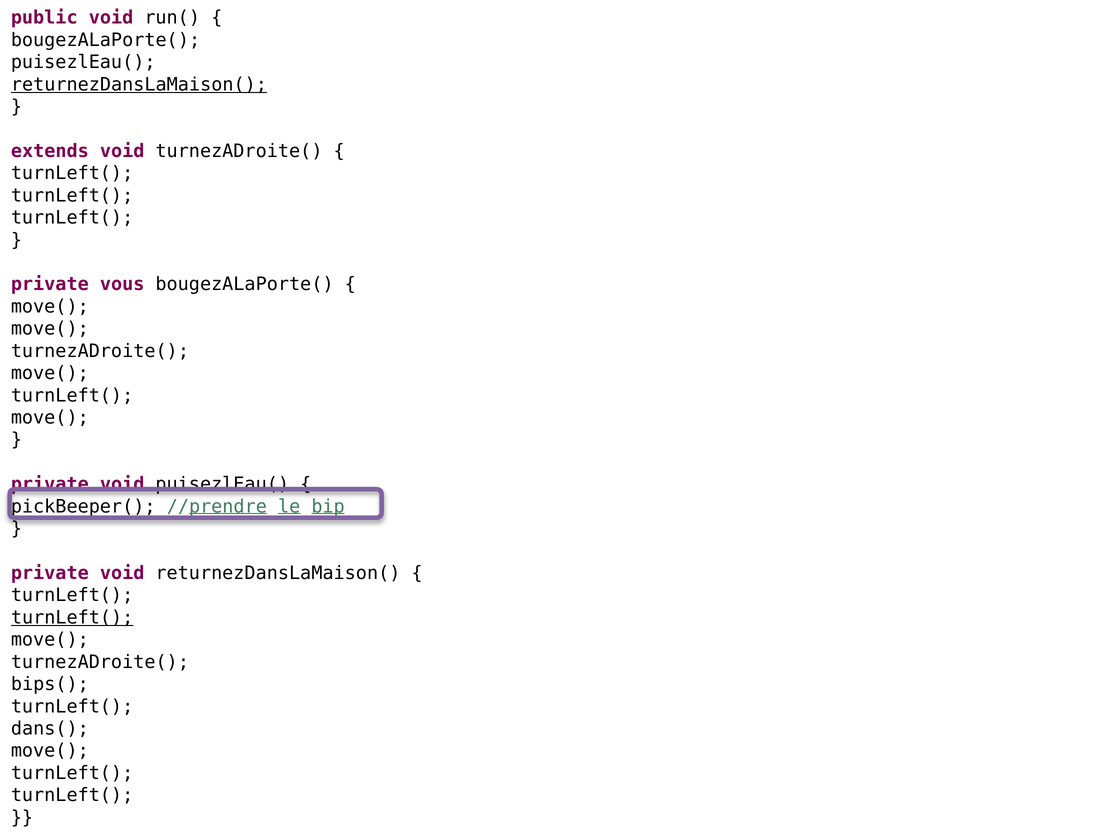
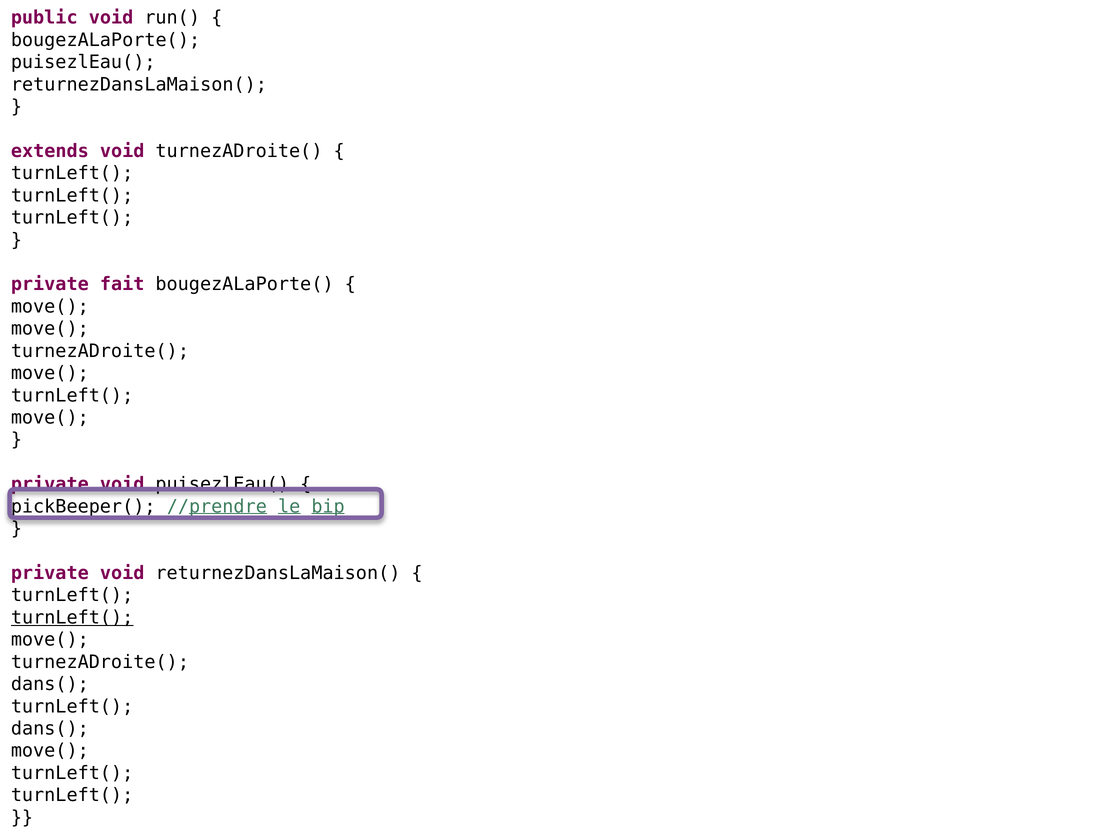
returnezDansLaMaison( at (139, 84) underline: present -> none
vous: vous -> fait
bips( at (50, 684): bips( -> dans(
